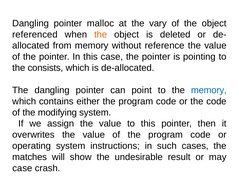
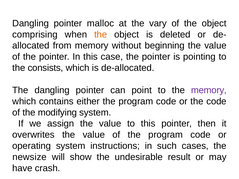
referenced: referenced -> comprising
reference: reference -> beginning
memory at (209, 90) colour: blue -> purple
matches: matches -> newsize
case at (22, 168): case -> have
